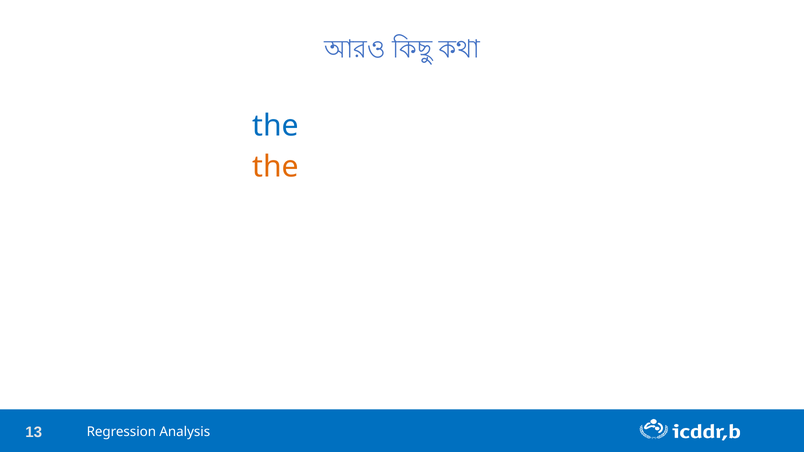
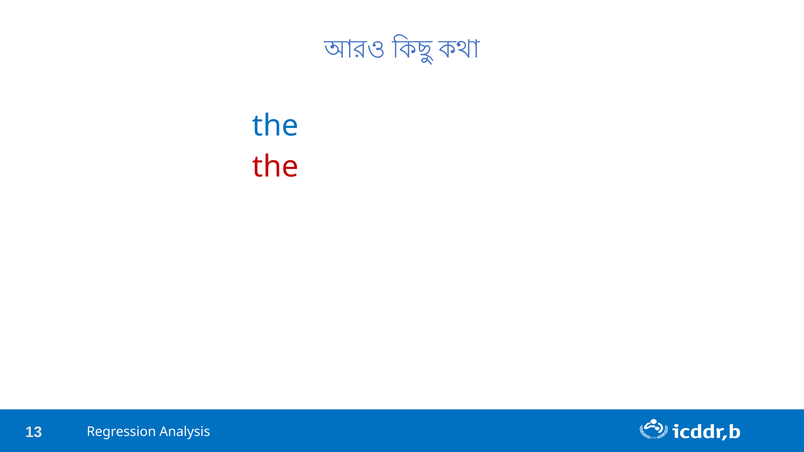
the at (276, 167) colour: orange -> red
